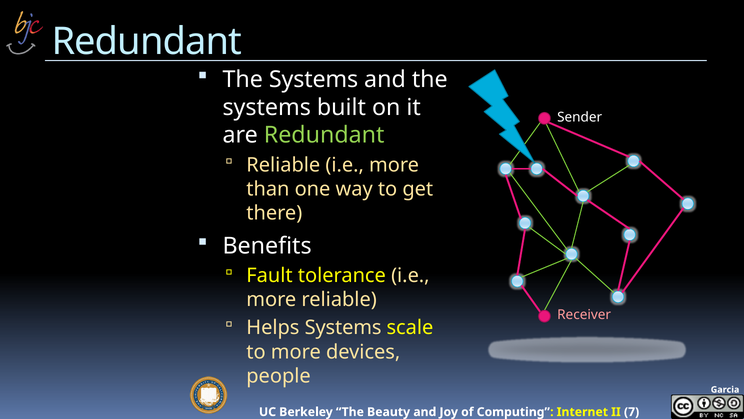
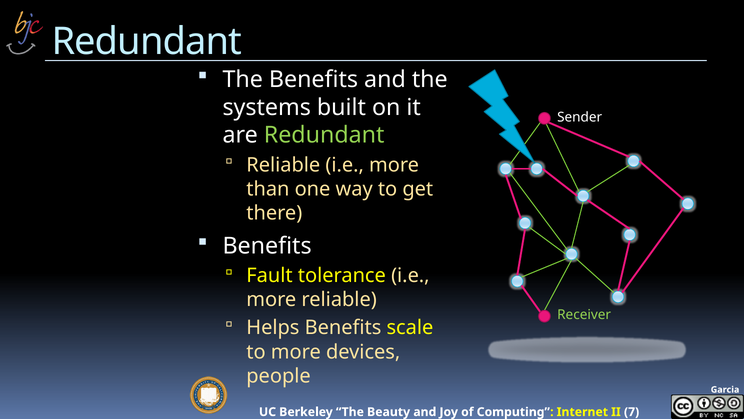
Systems at (314, 79): Systems -> Benefits
Receiver colour: pink -> light green
Helps Systems: Systems -> Benefits
